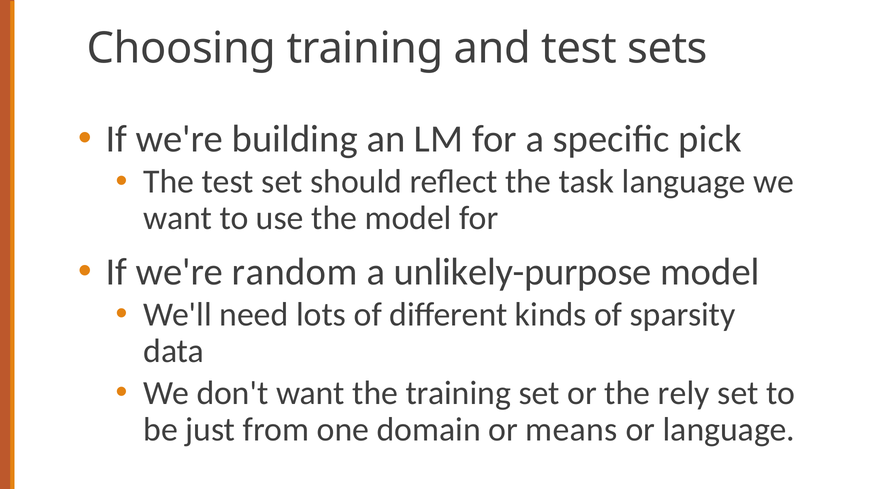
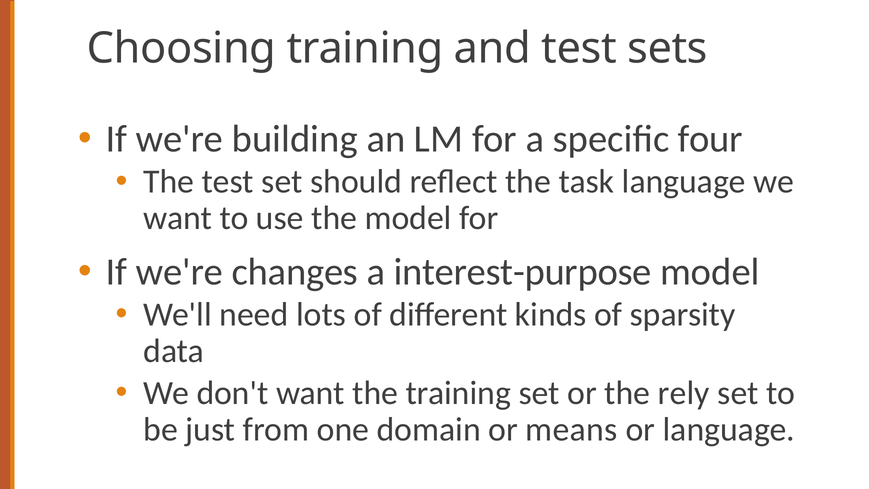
pick: pick -> four
random: random -> changes
unlikely-purpose: unlikely-purpose -> interest-purpose
